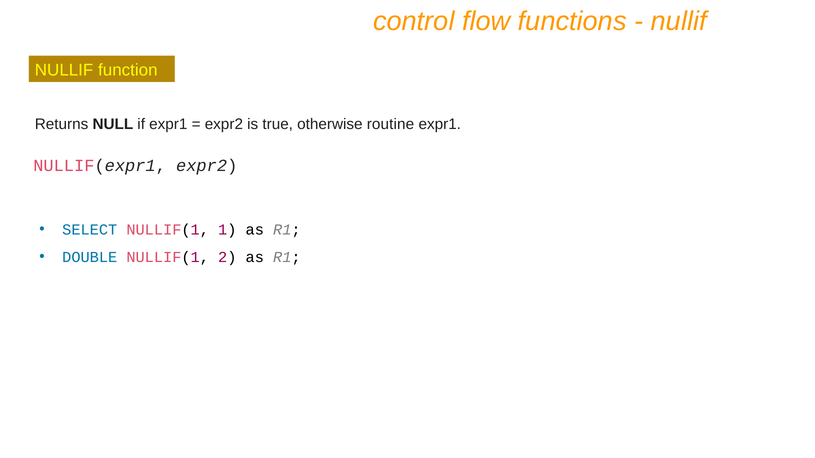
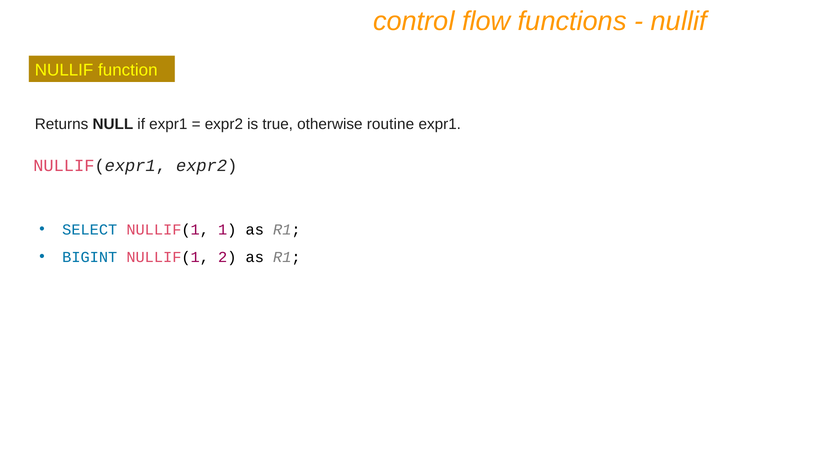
DOUBLE: DOUBLE -> BIGINT
